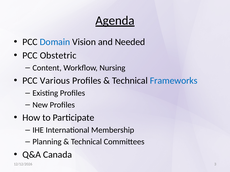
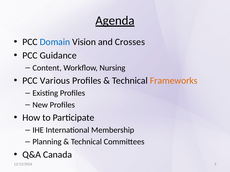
Needed: Needed -> Crosses
Obstetric: Obstetric -> Guidance
Frameworks colour: blue -> orange
